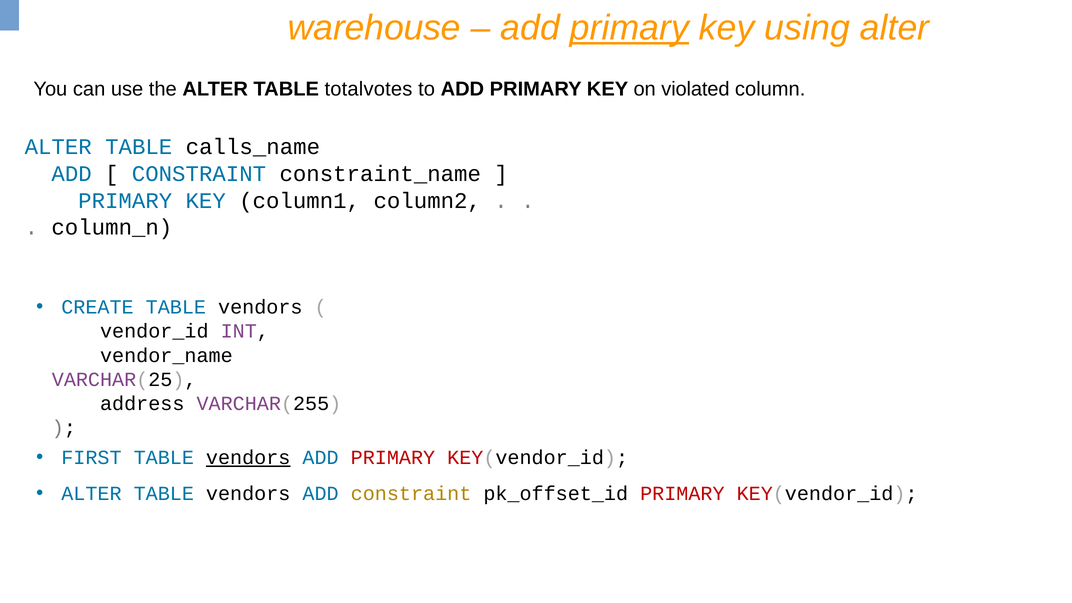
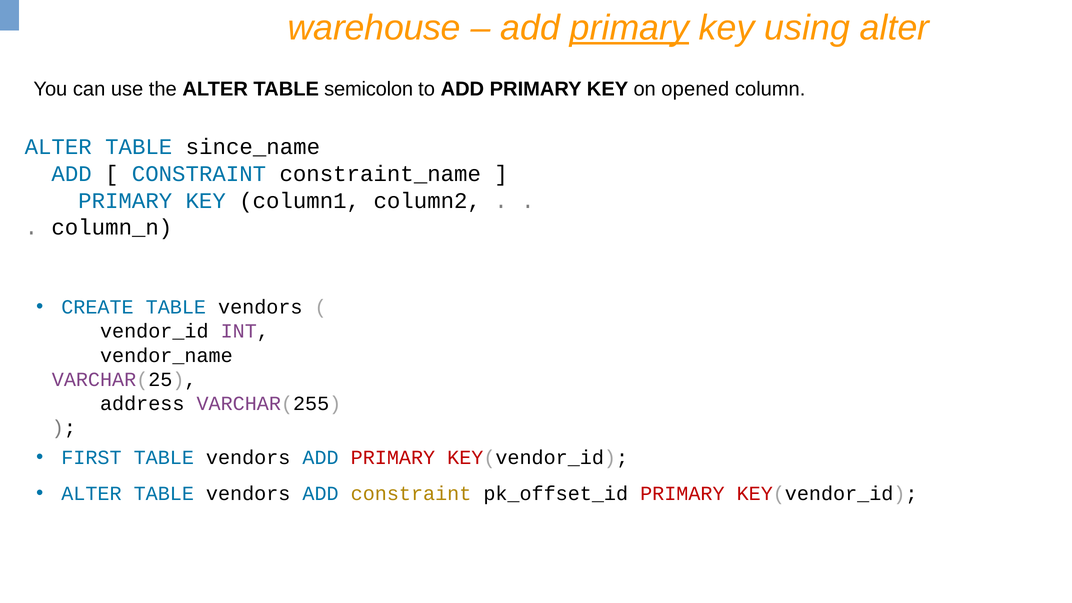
totalvotes: totalvotes -> semicolon
violated: violated -> opened
calls_name: calls_name -> since_name
vendors at (248, 458) underline: present -> none
